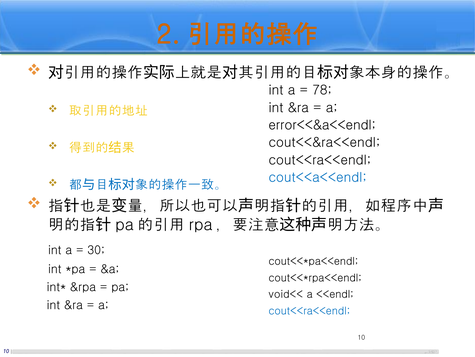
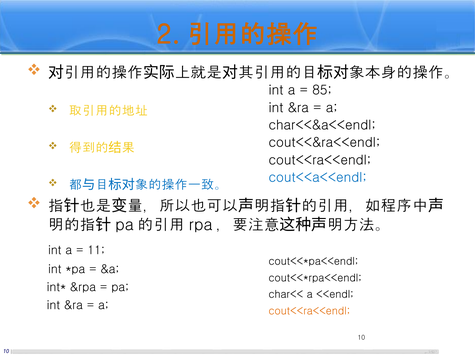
78: 78 -> 85
error<<&a<<endl: error<<&a<<endl -> char<<&a<<endl
30: 30 -> 11
void<<: void<< -> char<<
cout<<ra<<endl at (309, 310) colour: blue -> orange
